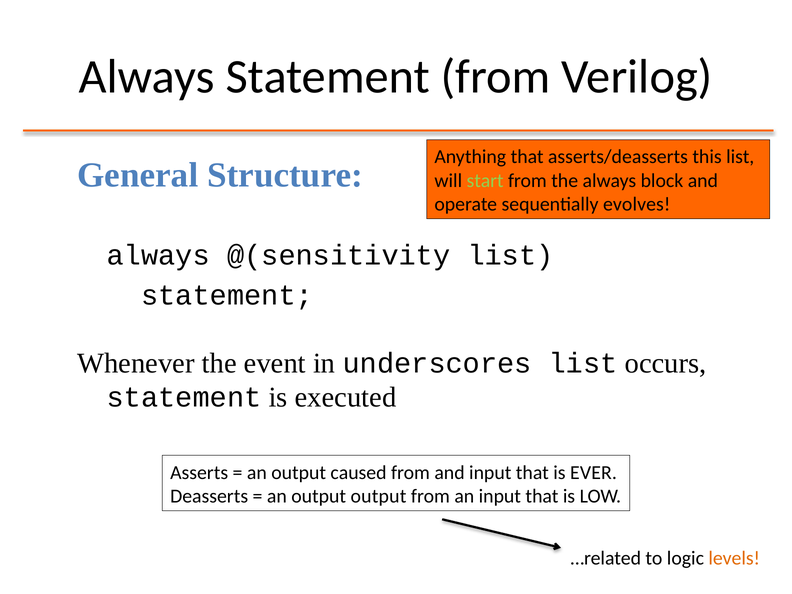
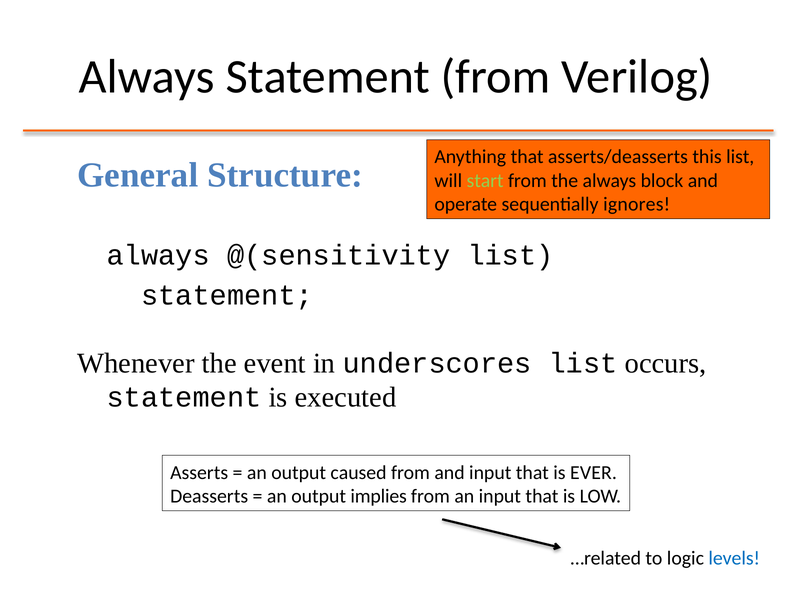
evolves: evolves -> ignores
output output: output -> implies
levels colour: orange -> blue
